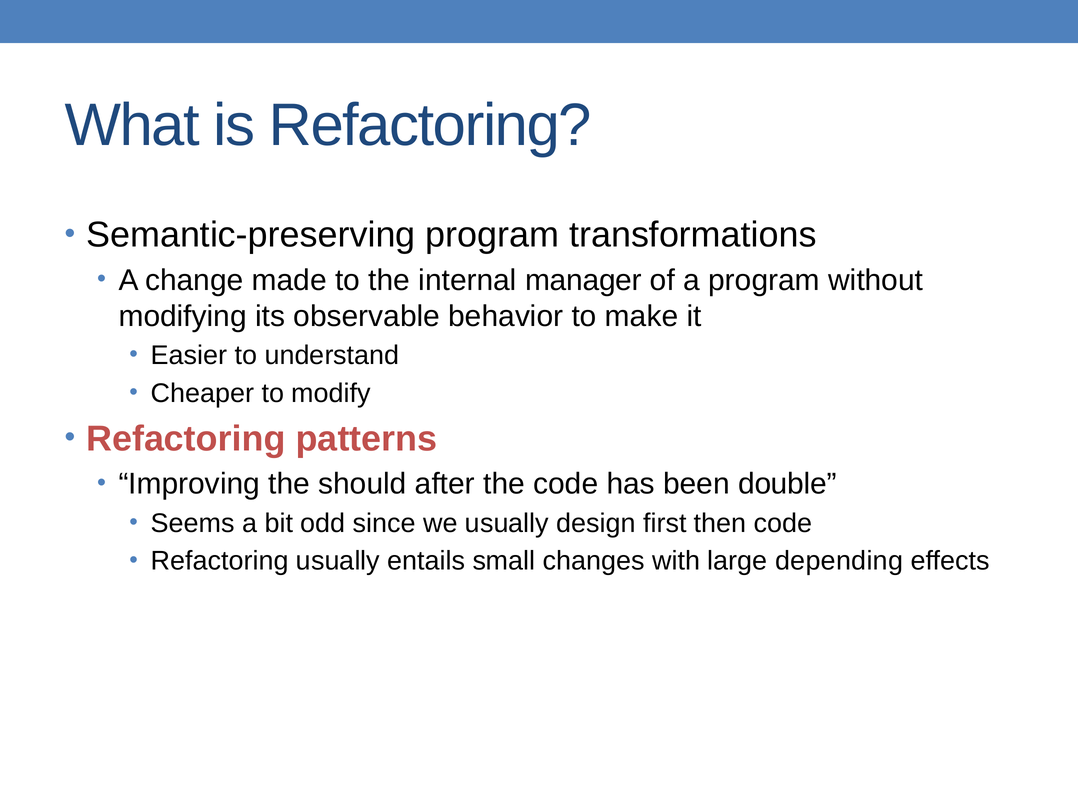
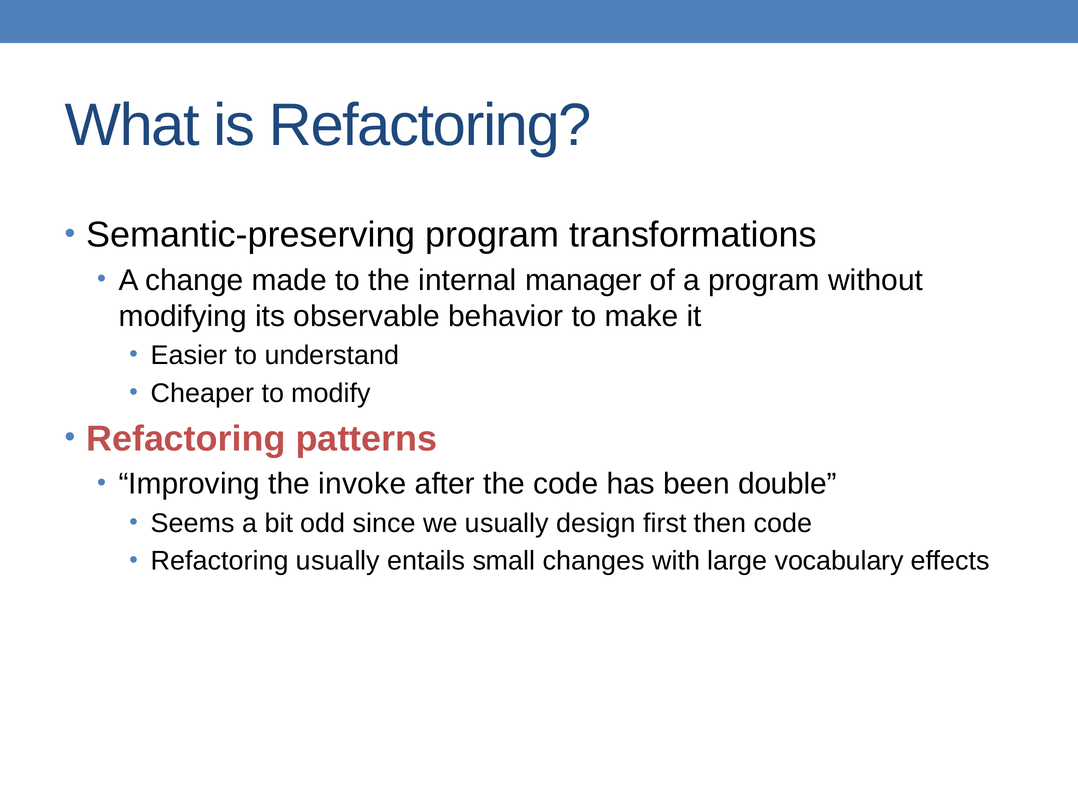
should: should -> invoke
depending: depending -> vocabulary
